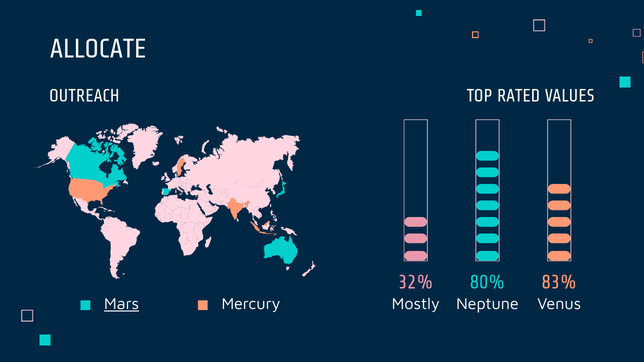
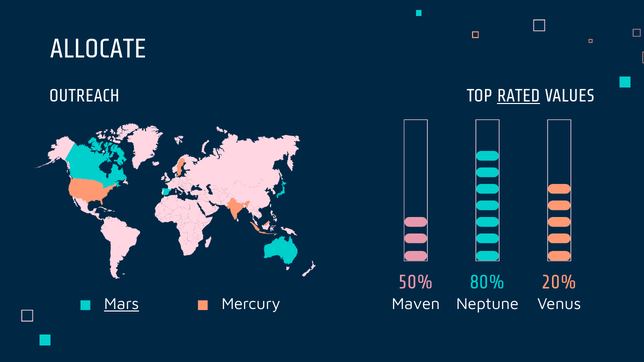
RATED underline: none -> present
32%: 32% -> 50%
83%: 83% -> 20%
Mostly: Mostly -> Maven
